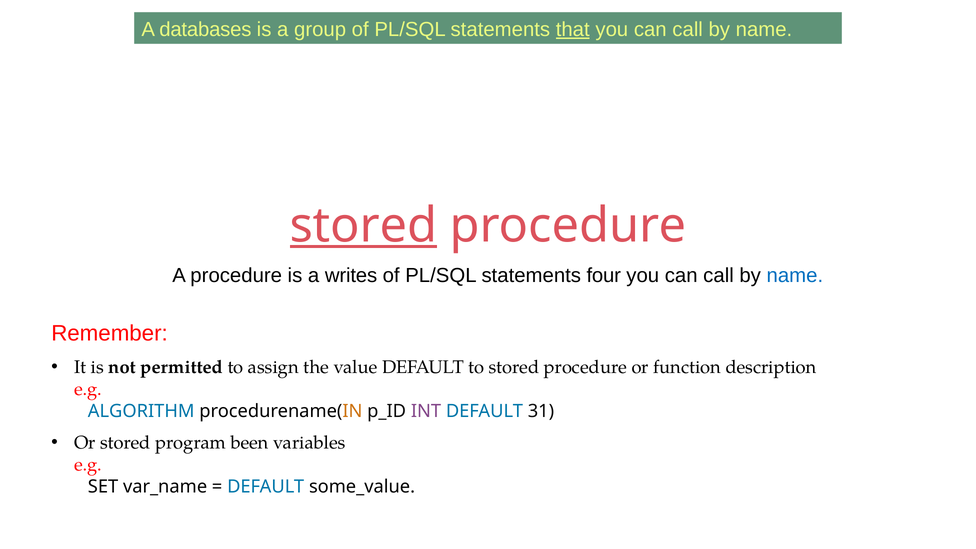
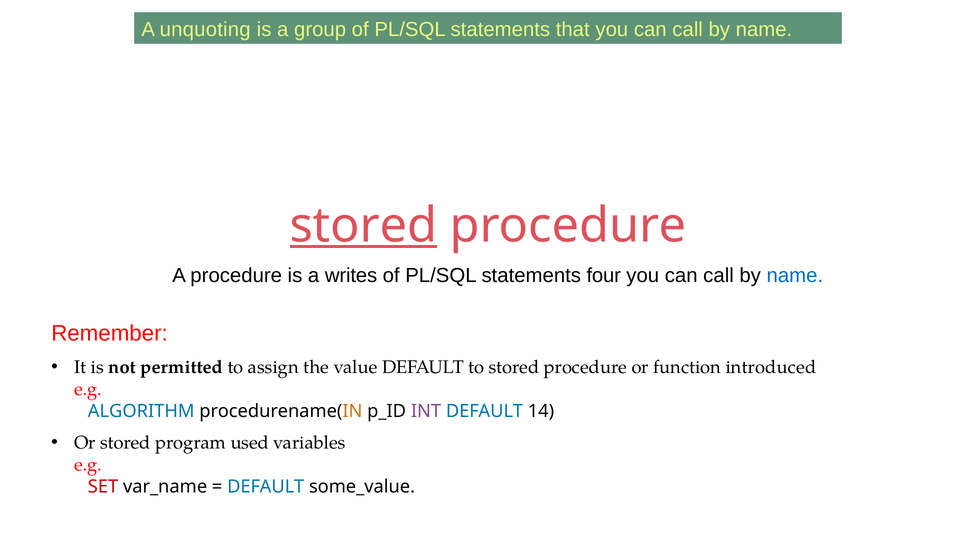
databases: databases -> unquoting
that underline: present -> none
description: description -> introduced
31: 31 -> 14
been: been -> used
SET colour: black -> red
